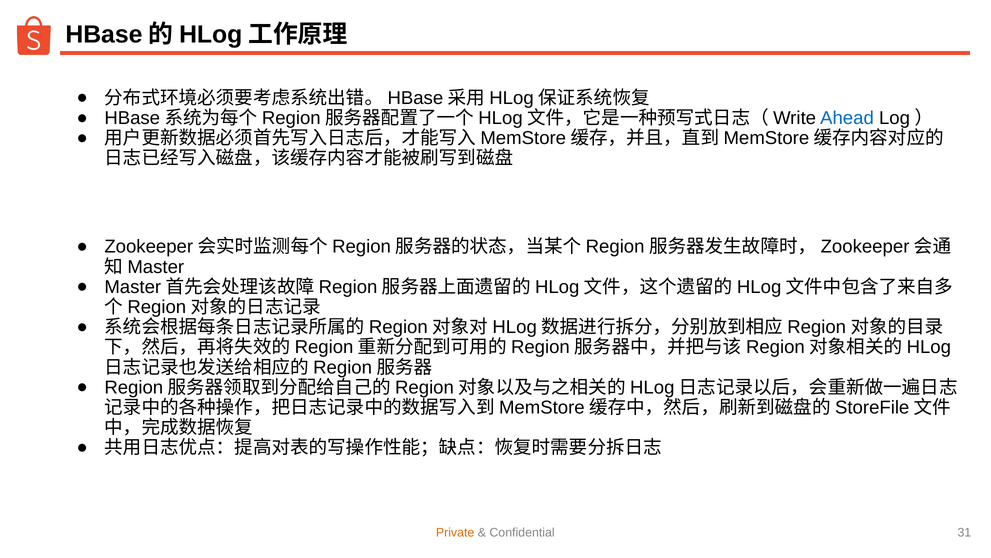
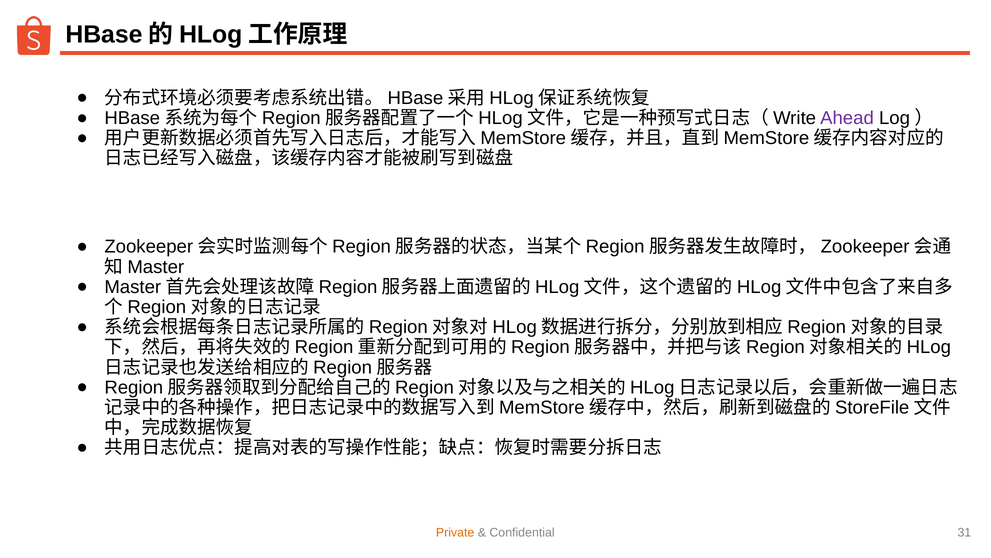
Ahead colour: blue -> purple
